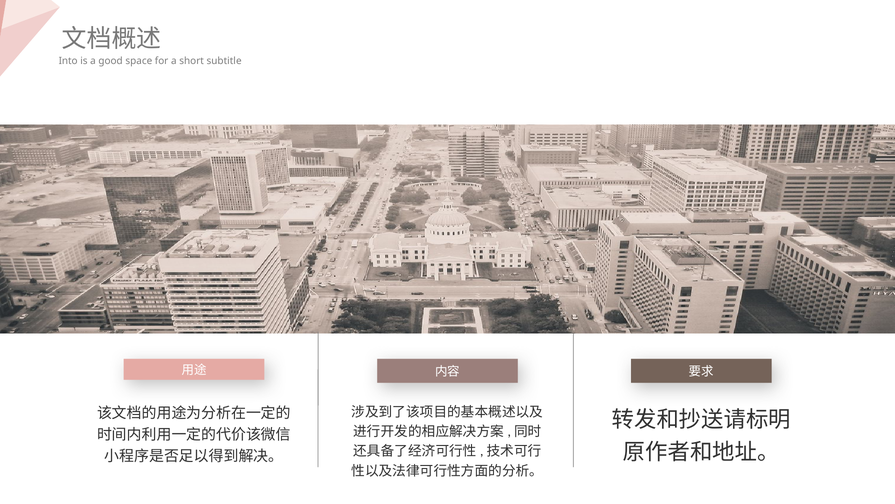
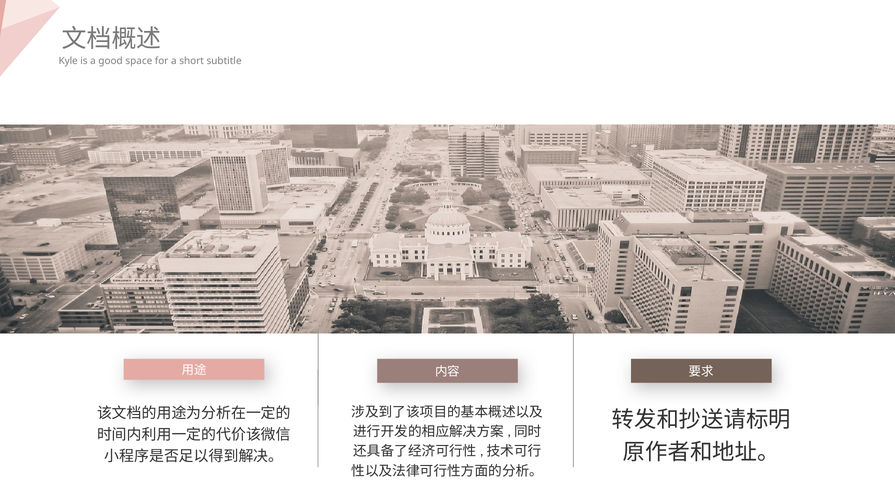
Into: Into -> Kyle
